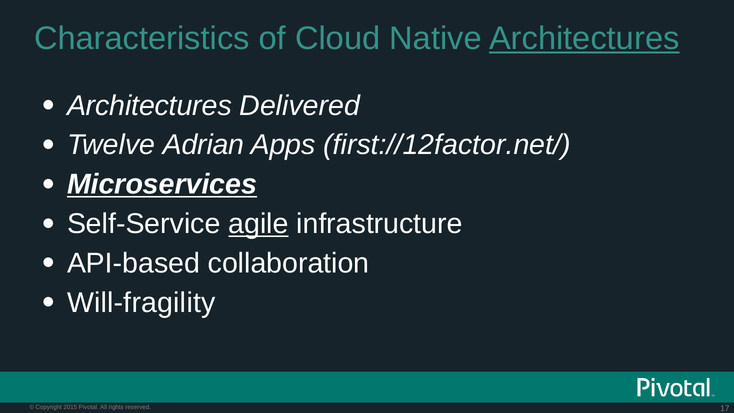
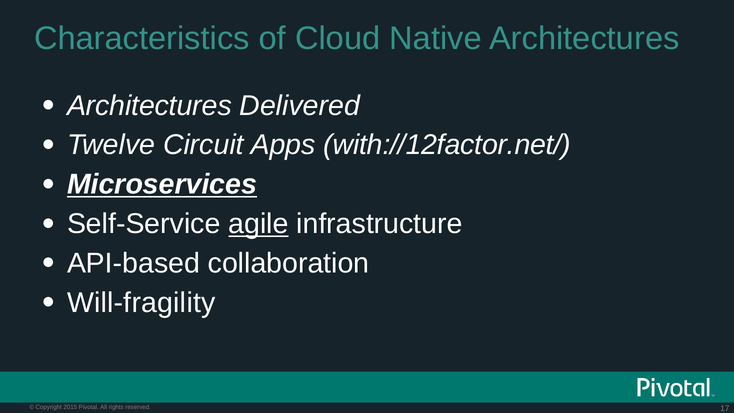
Architectures at (584, 38) underline: present -> none
Adrian: Adrian -> Circuit
first://12factor.net/: first://12factor.net/ -> with://12factor.net/
